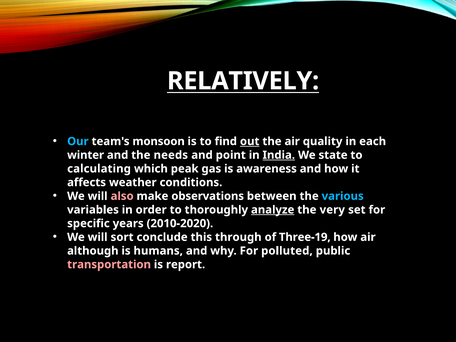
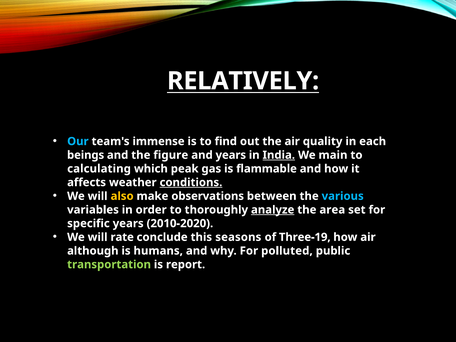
monsoon: monsoon -> immense
out underline: present -> none
winter: winter -> beings
needs: needs -> figure
and point: point -> years
state: state -> main
awareness: awareness -> flammable
conditions underline: none -> present
also colour: pink -> yellow
very: very -> area
sort: sort -> rate
through: through -> seasons
transportation colour: pink -> light green
